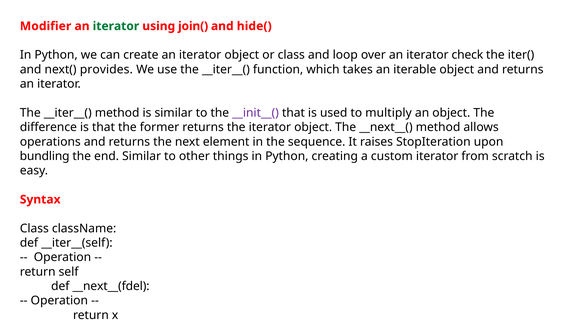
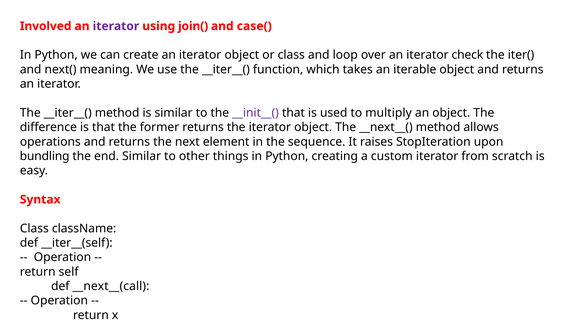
Modifier: Modifier -> Involved
iterator at (116, 26) colour: green -> purple
hide(: hide( -> case(
provides: provides -> meaning
__next__(fdel: __next__(fdel -> __next__(call
